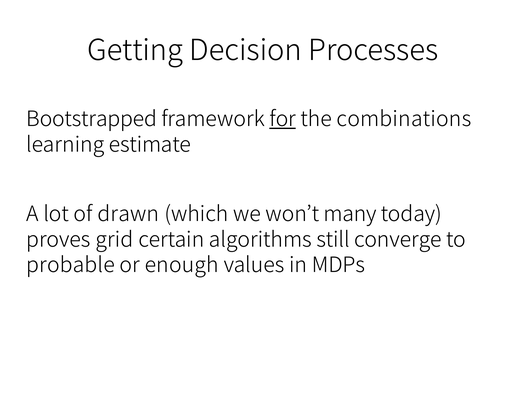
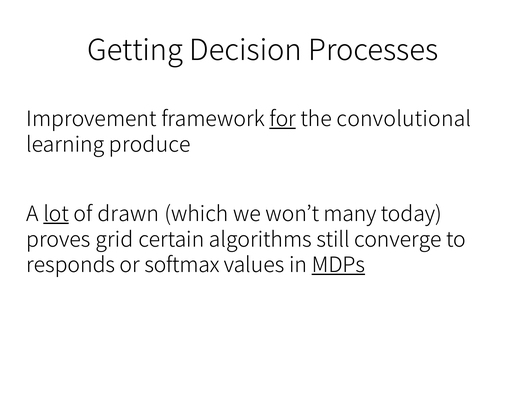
Bootstrapped: Bootstrapped -> Improvement
combinations: combinations -> convolutional
estimate: estimate -> produce
lot underline: none -> present
probable: probable -> responds
enough: enough -> softmax
MDPs underline: none -> present
